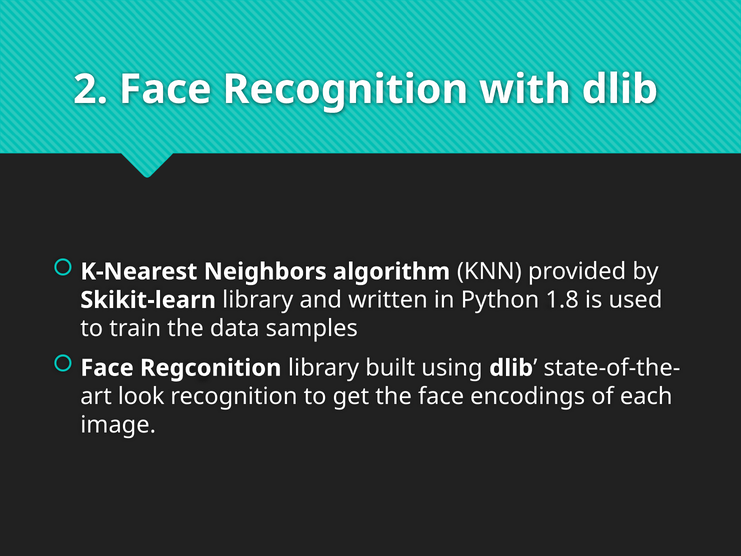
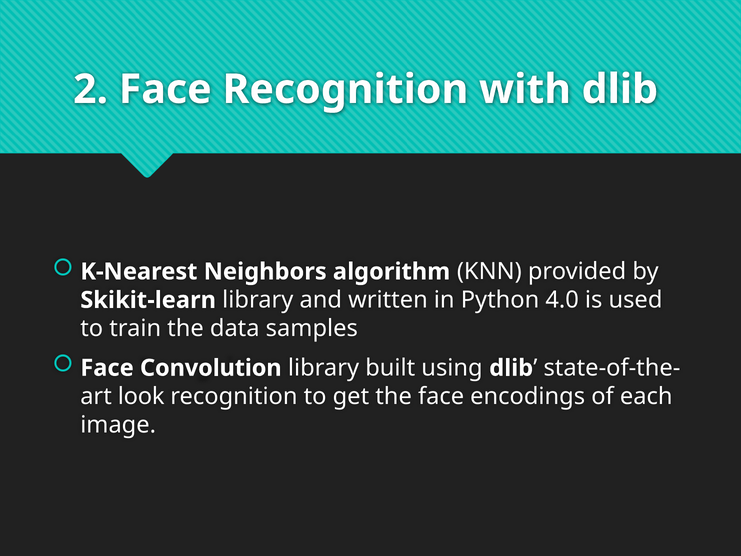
1.8: 1.8 -> 4.0
Regconition: Regconition -> Convolution
